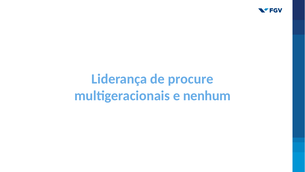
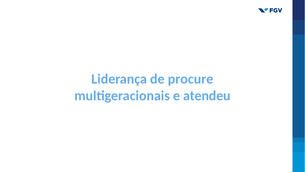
nenhum: nenhum -> atendeu
